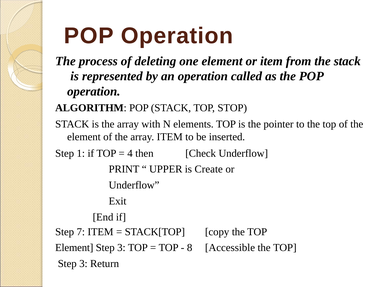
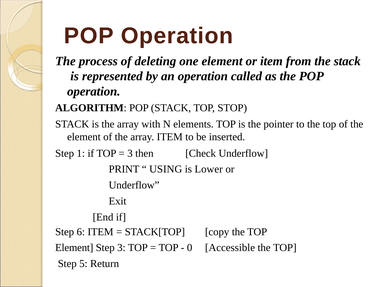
4 at (130, 153): 4 -> 3
UPPER: UPPER -> USING
Create: Create -> Lower
7: 7 -> 6
8: 8 -> 0
3 at (83, 264): 3 -> 5
